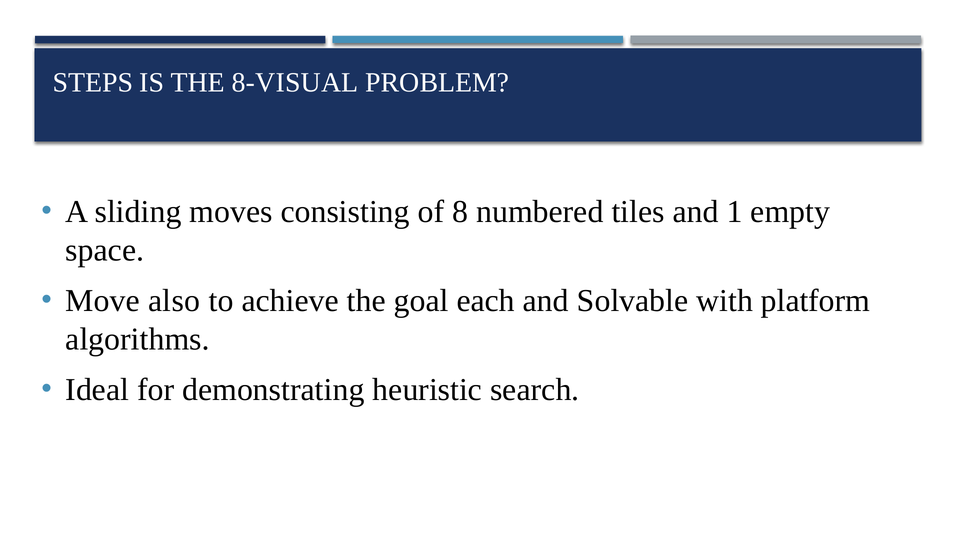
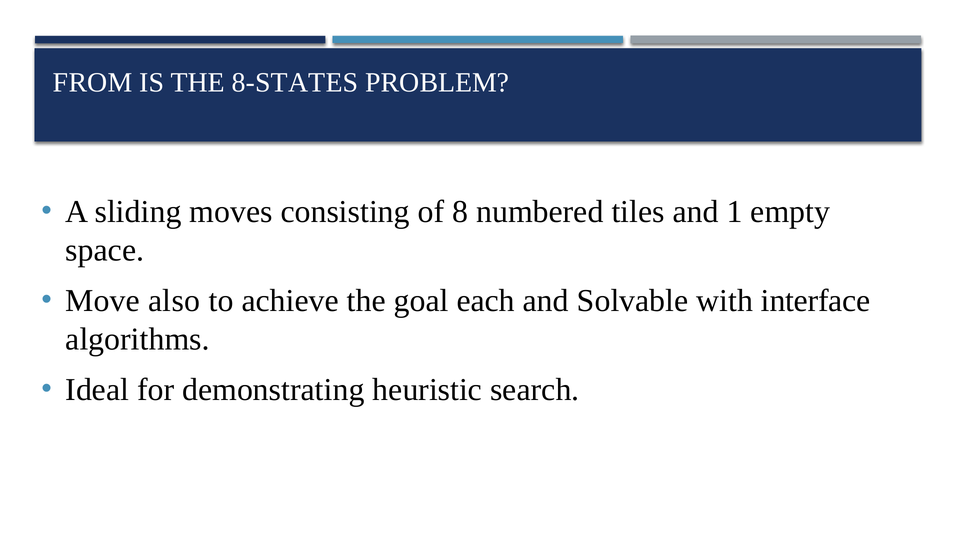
STEPS: STEPS -> FROM
8-VISUAL: 8-VISUAL -> 8-STATES
platform: platform -> interface
